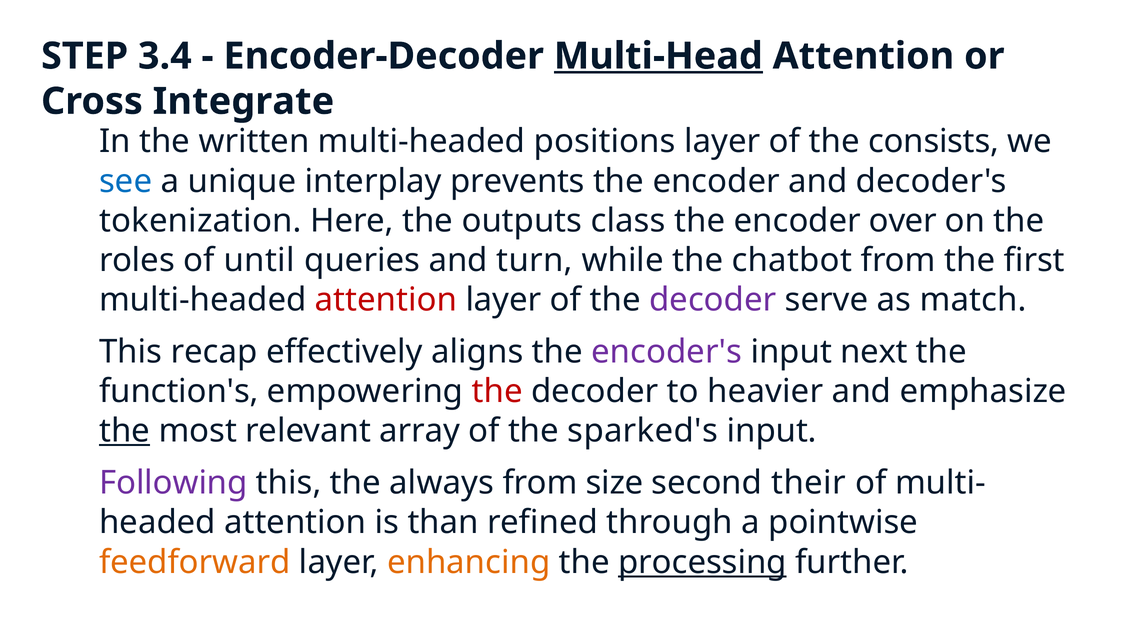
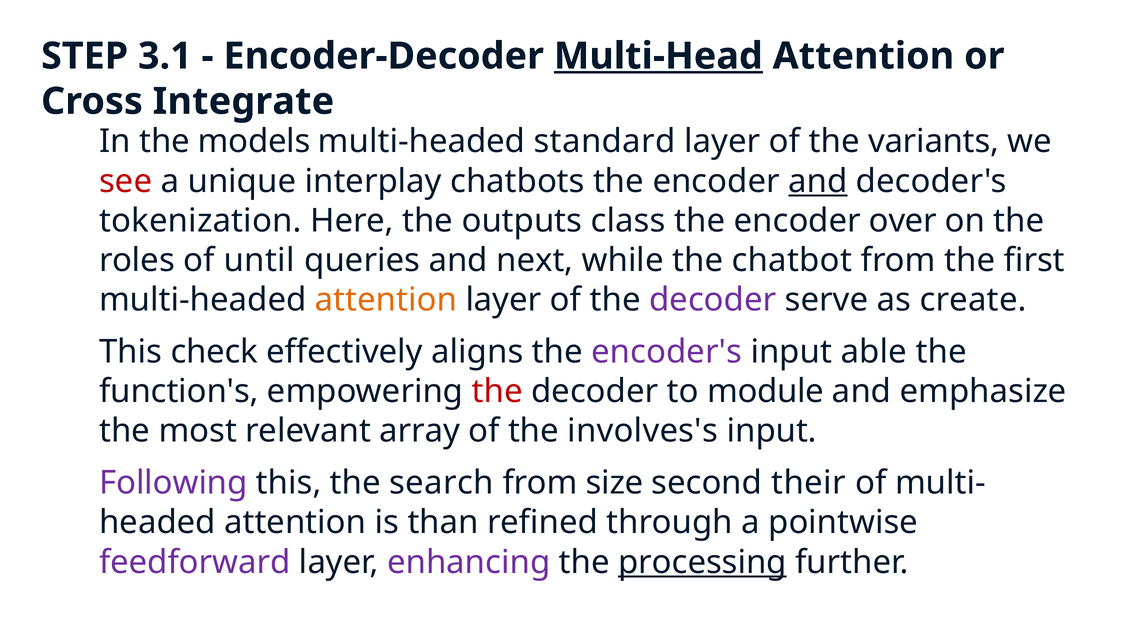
3.4: 3.4 -> 3.1
written: written -> models
positions: positions -> standard
consists: consists -> variants
see colour: blue -> red
prevents: prevents -> chatbots
and at (818, 181) underline: none -> present
turn: turn -> next
attention at (386, 300) colour: red -> orange
match: match -> create
recap: recap -> check
next: next -> able
heavier: heavier -> module
the at (125, 432) underline: present -> none
sparked's: sparked's -> involves's
always: always -> search
feedforward colour: orange -> purple
enhancing colour: orange -> purple
